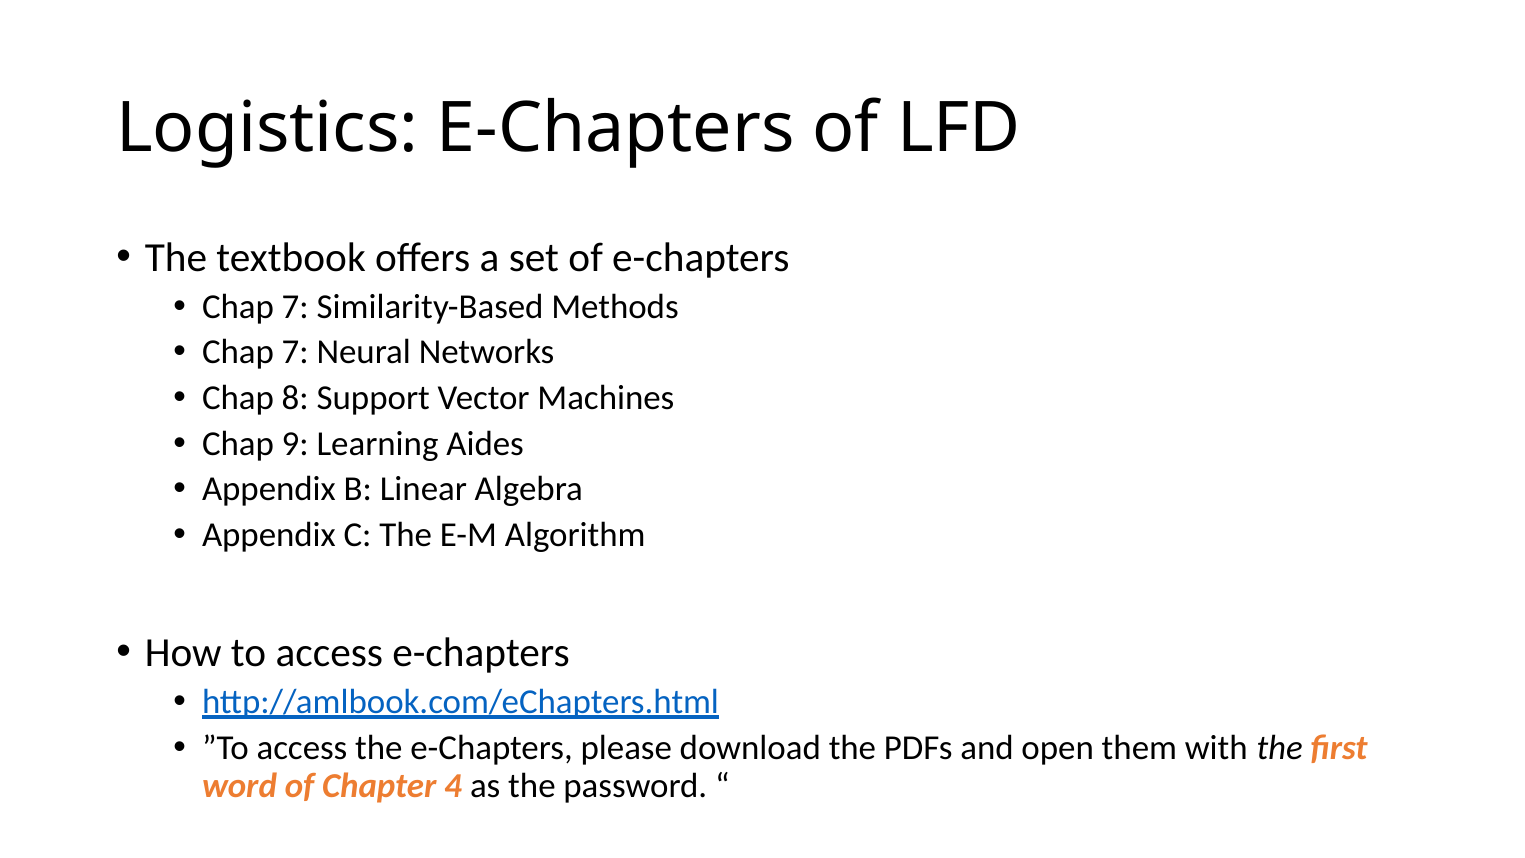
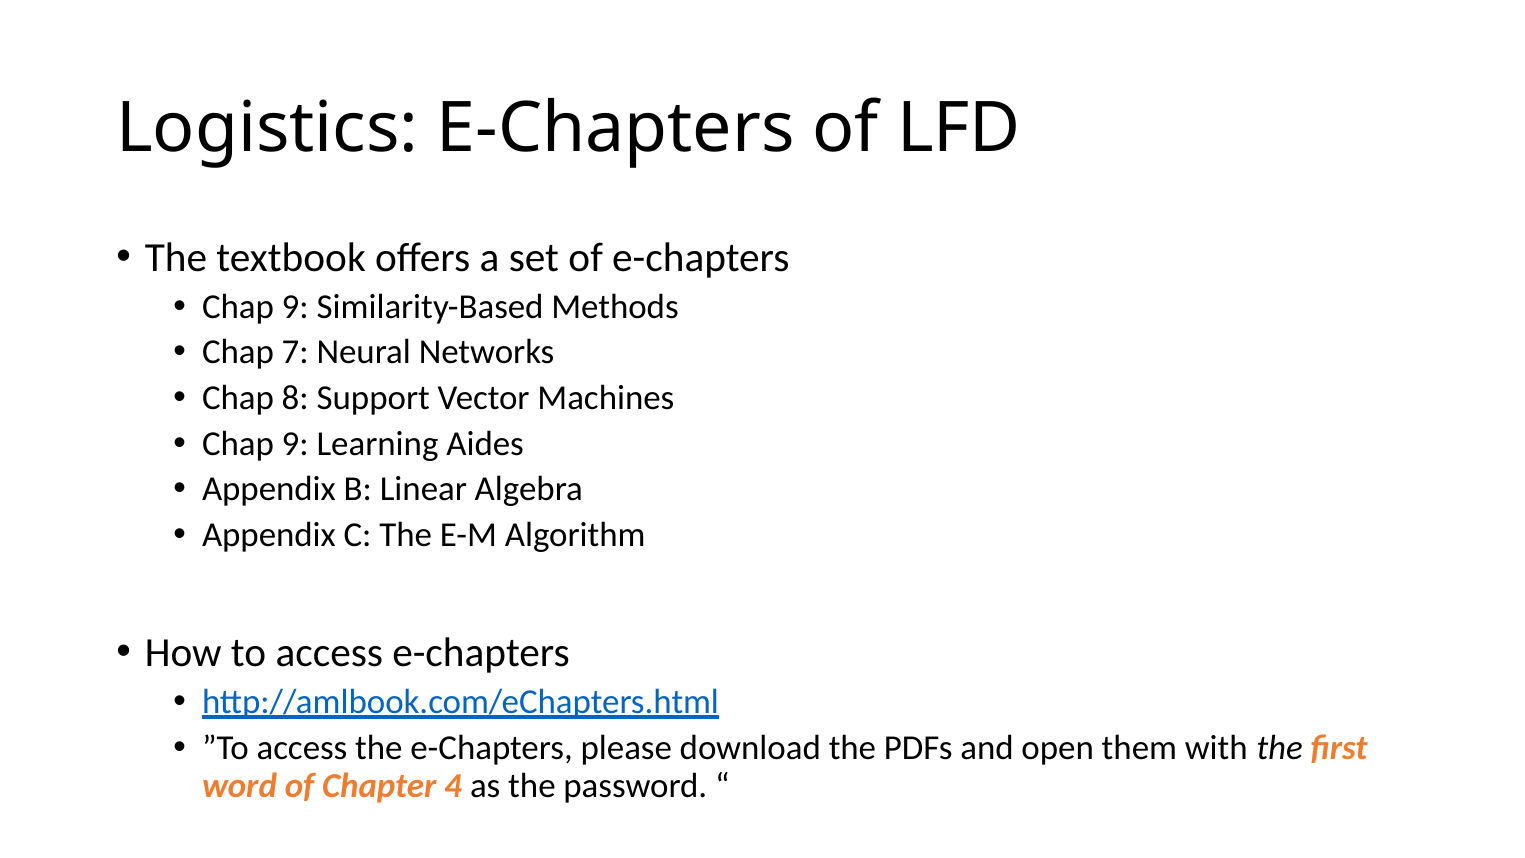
7 at (295, 307): 7 -> 9
